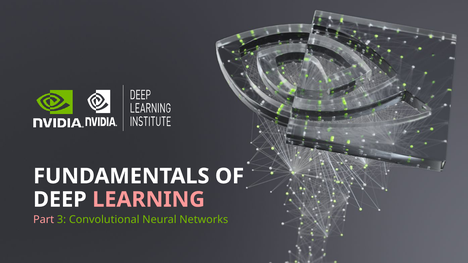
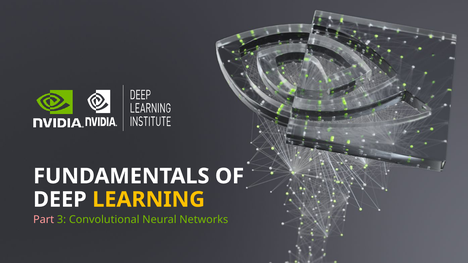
LEARNING colour: pink -> yellow
